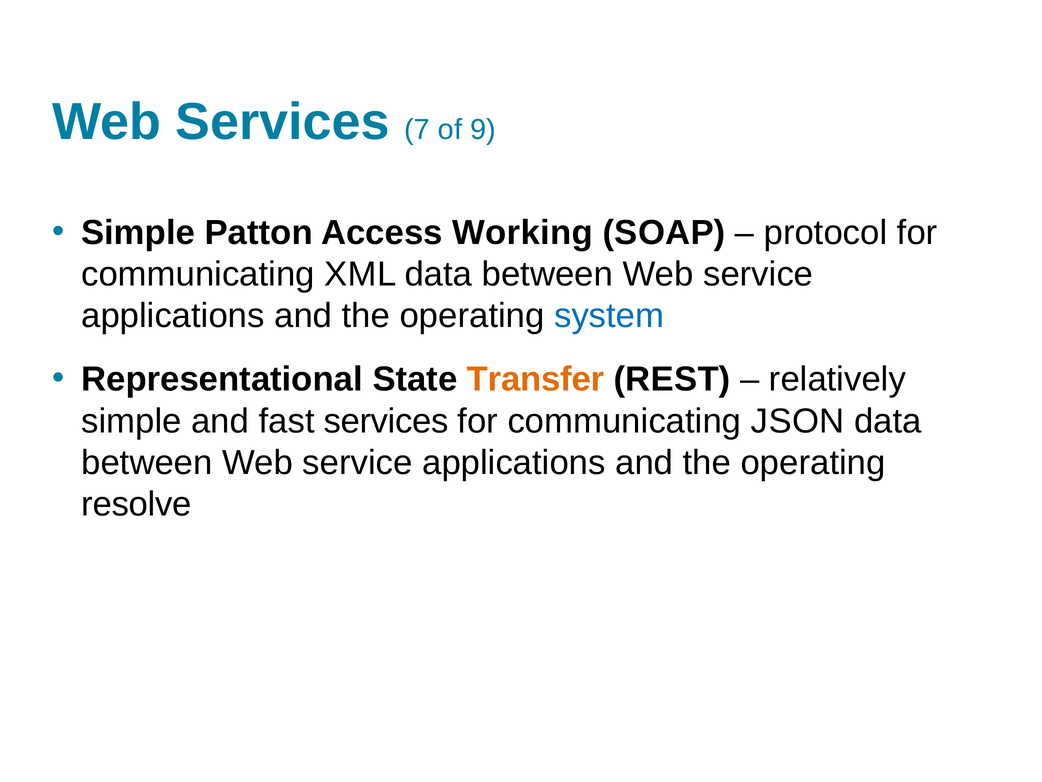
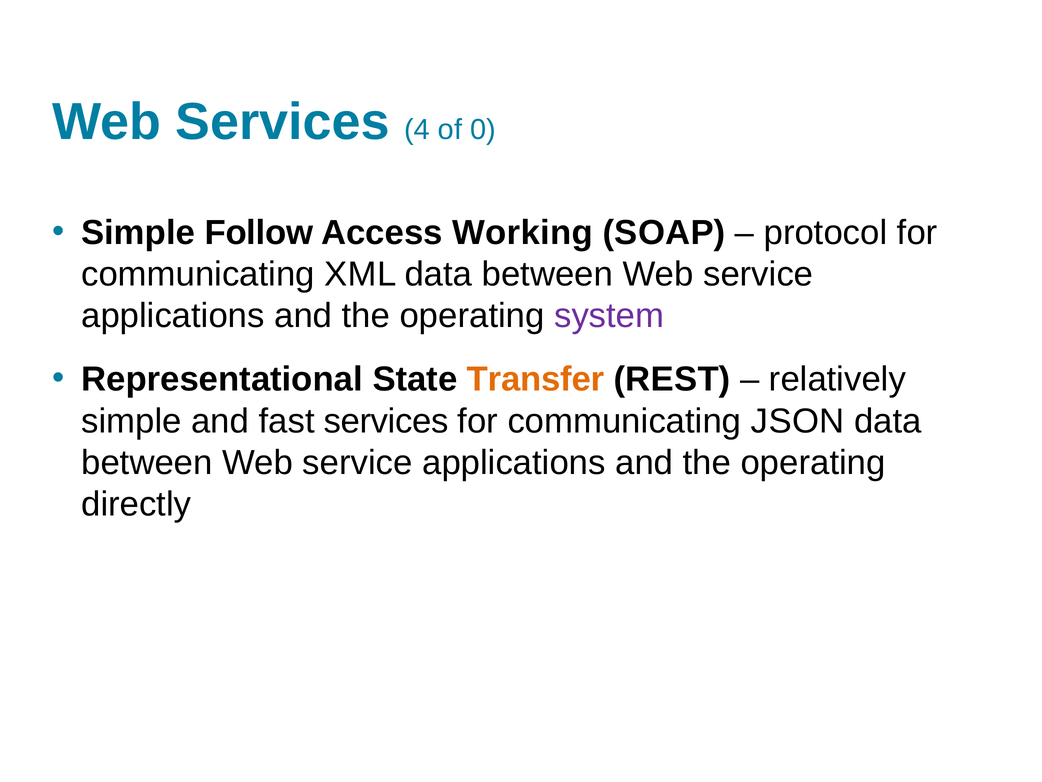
7: 7 -> 4
9: 9 -> 0
Patton: Patton -> Follow
system colour: blue -> purple
resolve: resolve -> directly
